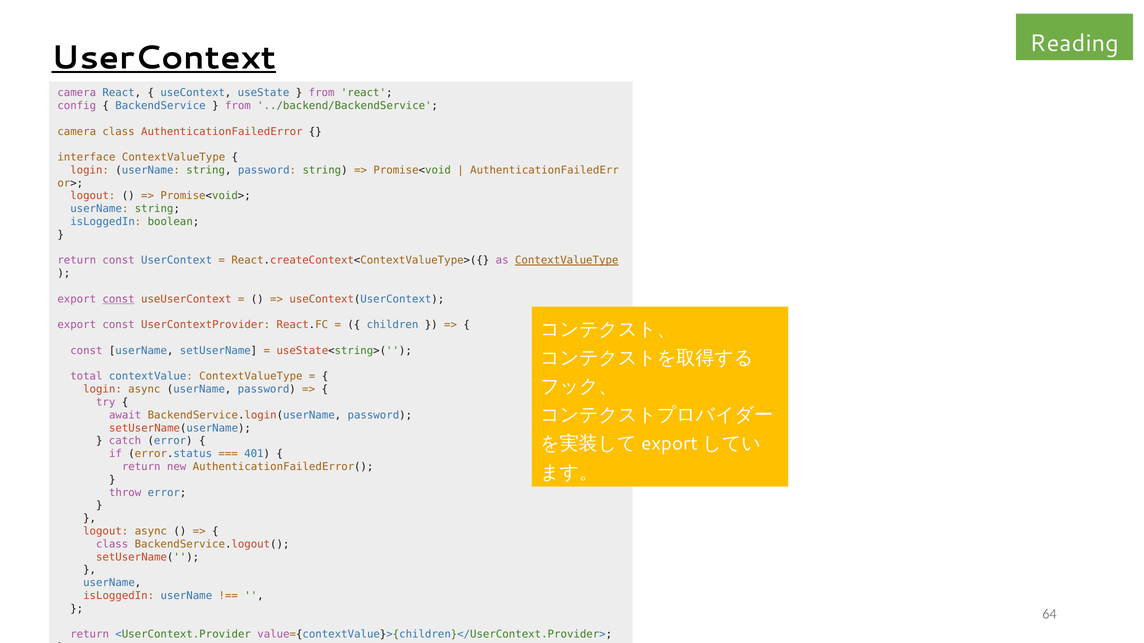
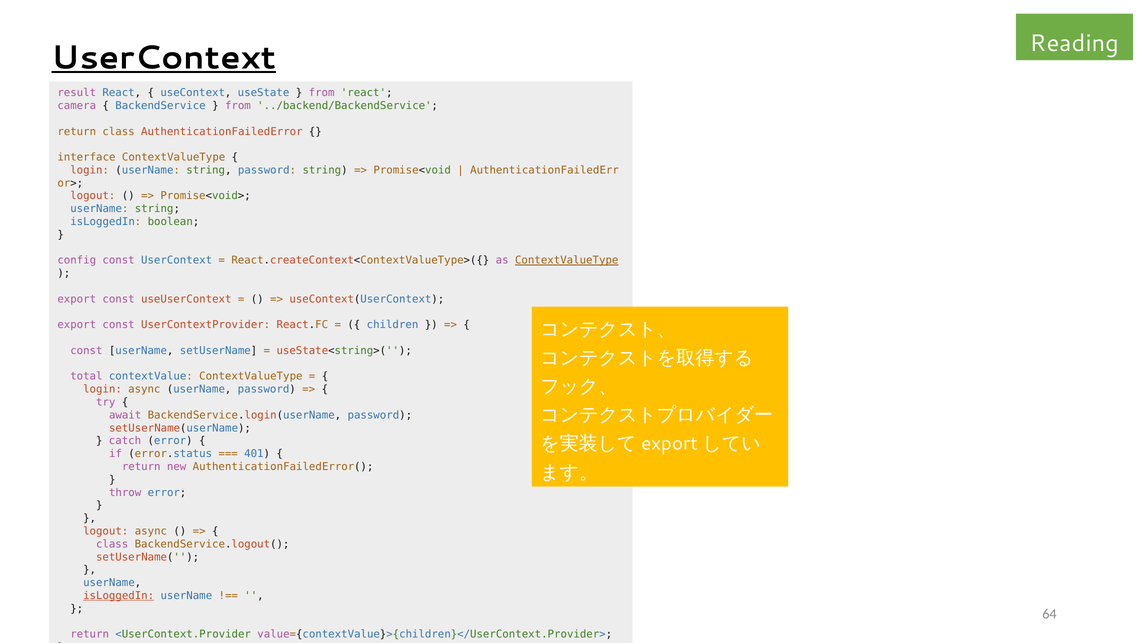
camera at (77, 93): camera -> result
config: config -> camera
camera at (77, 132): camera -> return
return at (77, 261): return -> config
const at (119, 299) underline: present -> none
isLoggedIn at (119, 596) underline: none -> present
